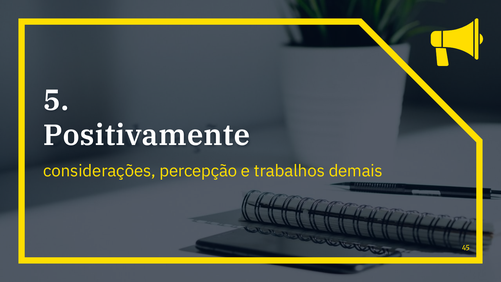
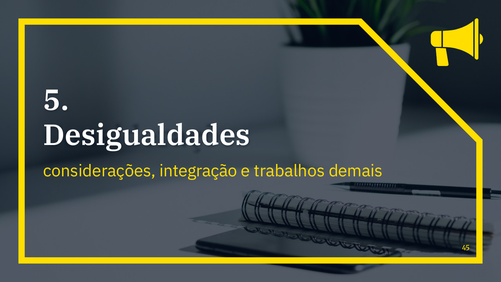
Positivamente: Positivamente -> Desigualdades
percepção: percepção -> integração
